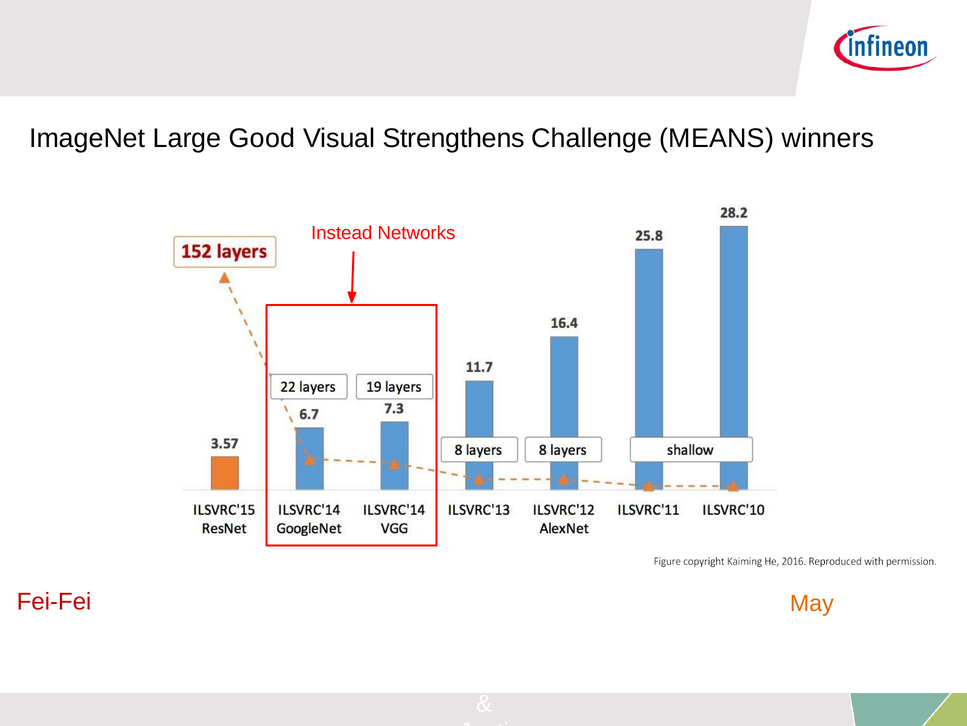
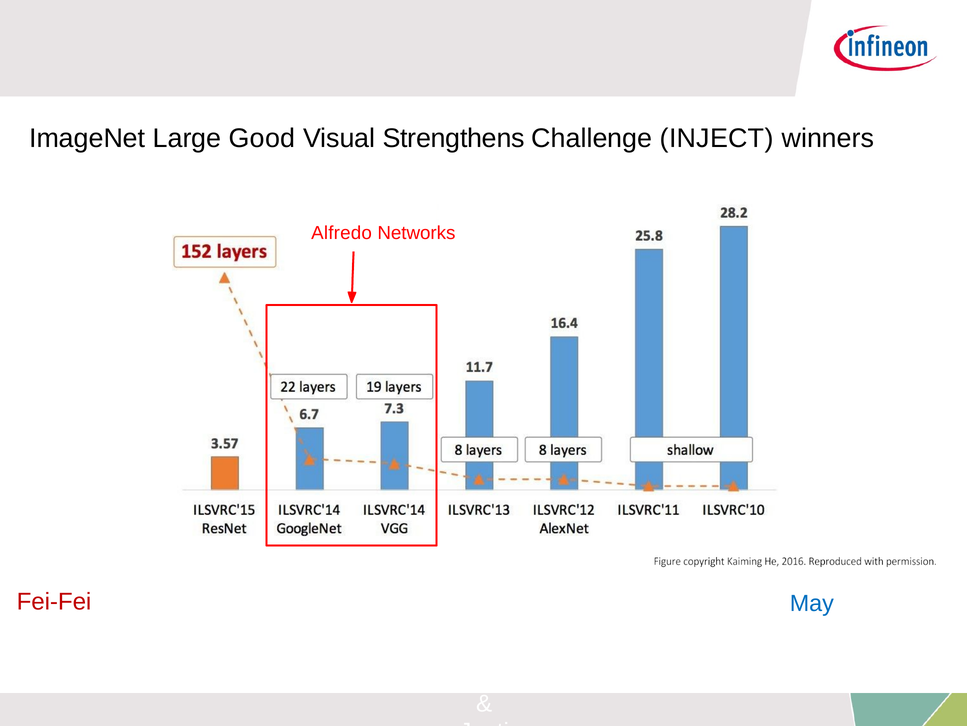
MEANS: MEANS -> INJECT
Instead: Instead -> Alfredo
May colour: orange -> blue
